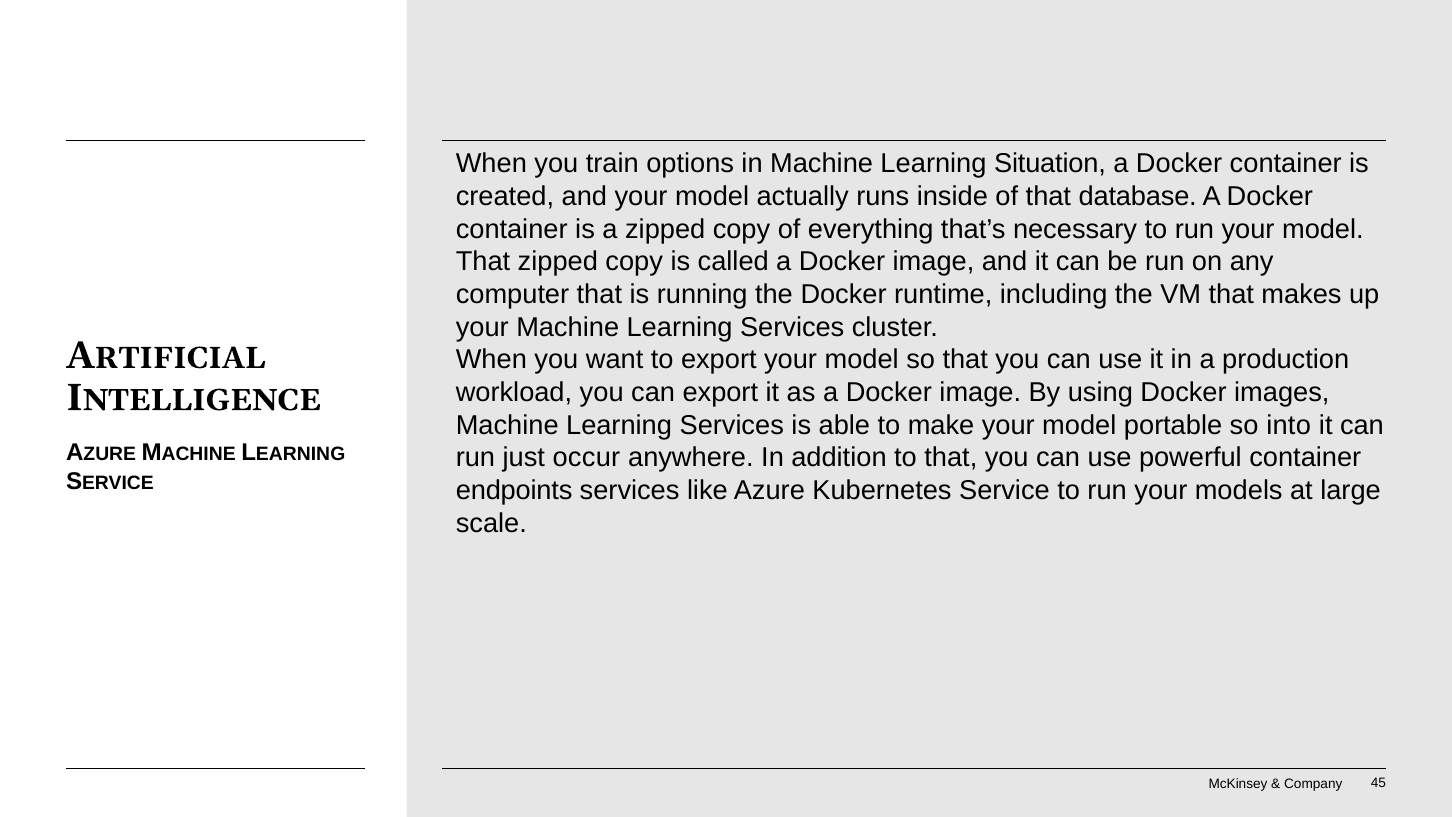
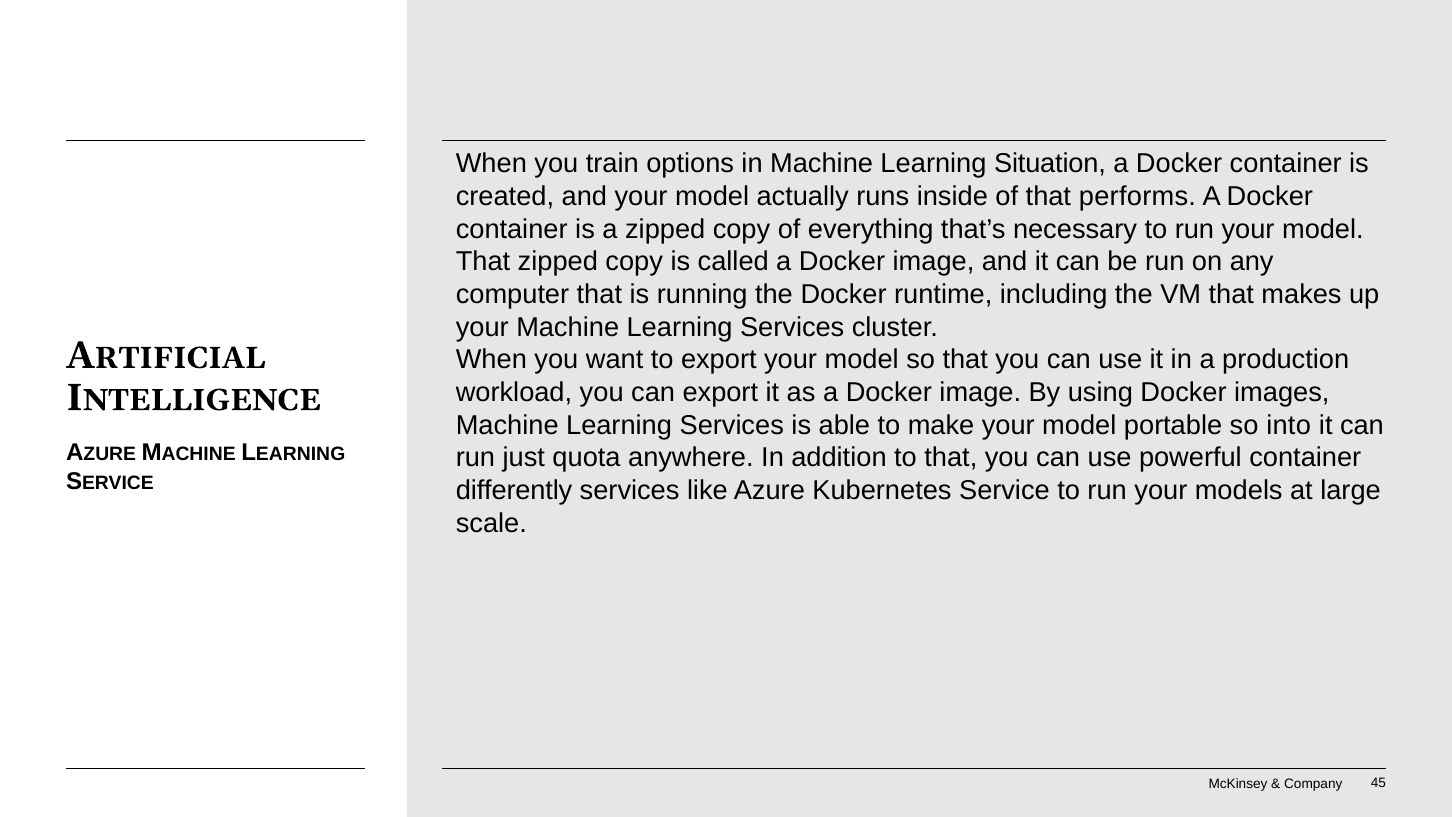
database: database -> performs
occur: occur -> quota
endpoints: endpoints -> differently
